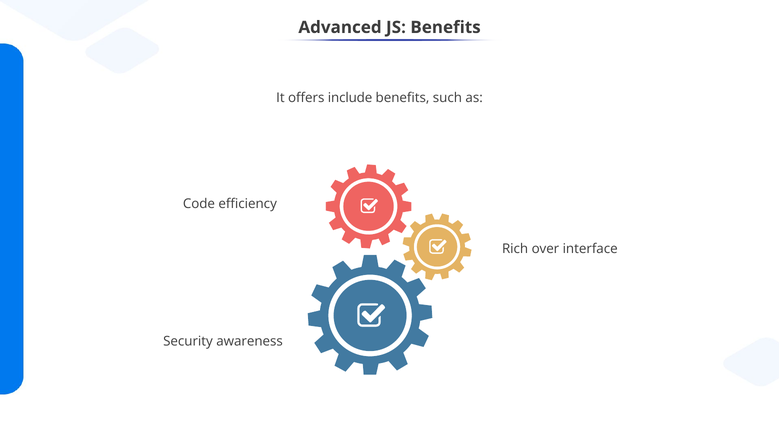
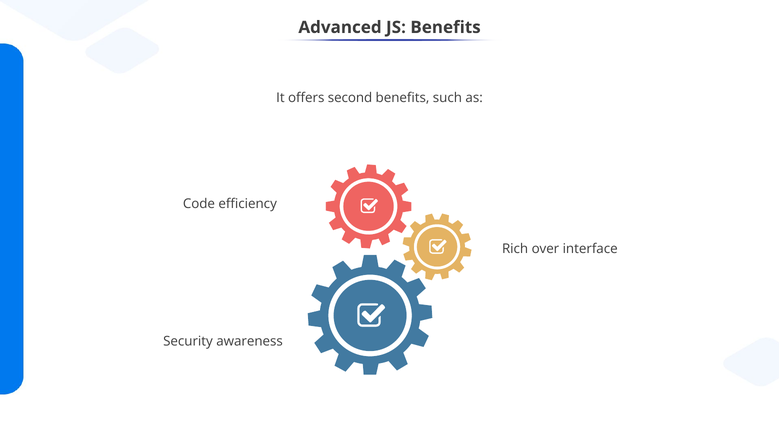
include: include -> second
